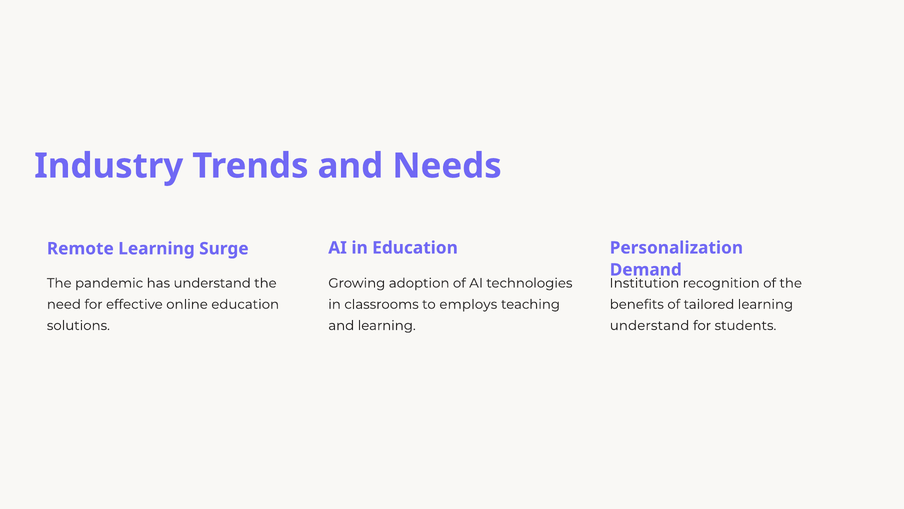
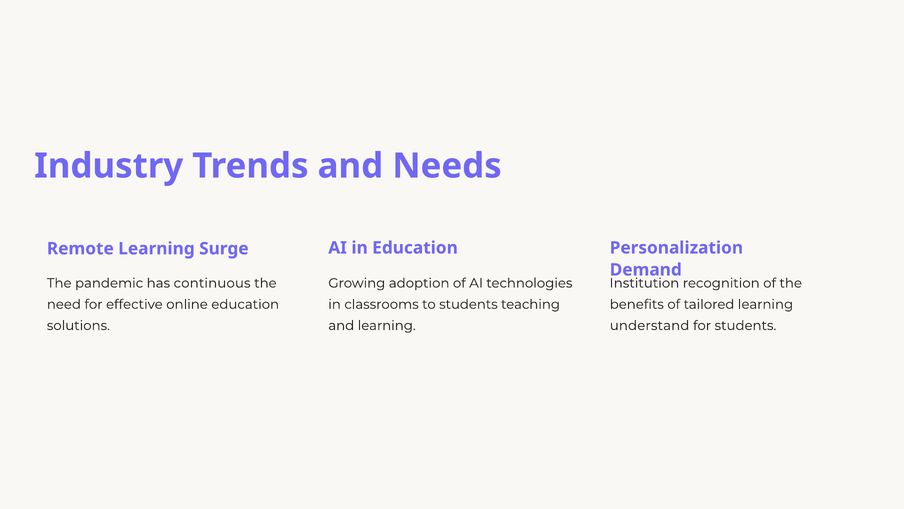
has understand: understand -> continuous
to employs: employs -> students
